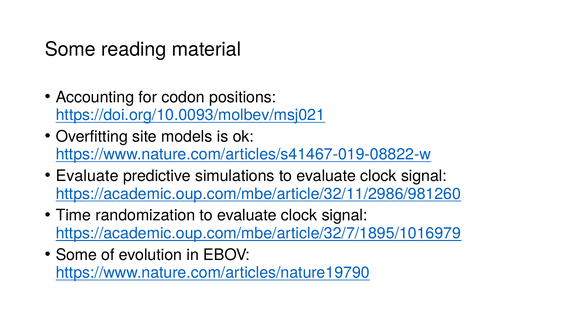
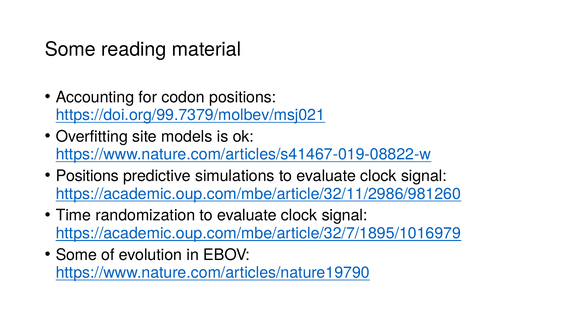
https://doi.org/10.0093/molbev/msj021: https://doi.org/10.0093/molbev/msj021 -> https://doi.org/99.7379/molbev/msj021
Evaluate at (87, 176): Evaluate -> Positions
